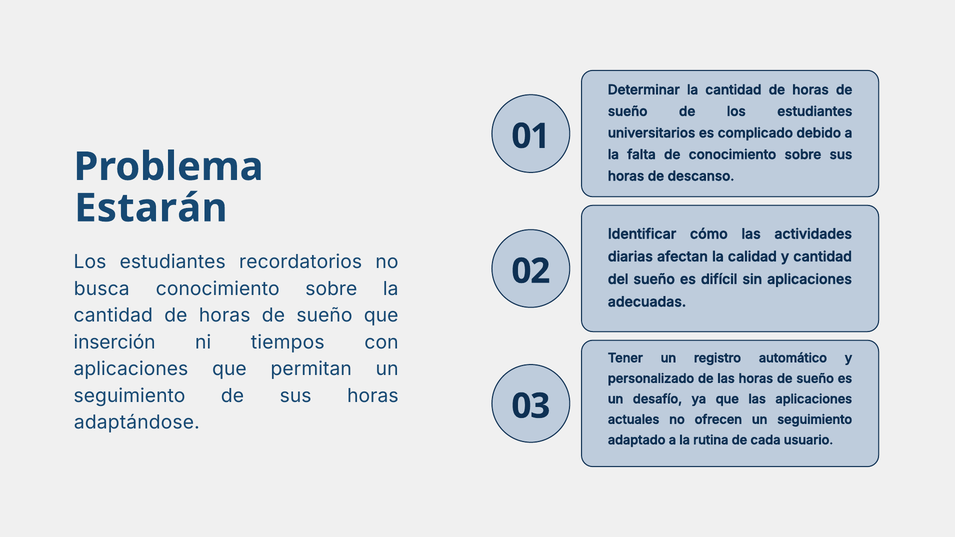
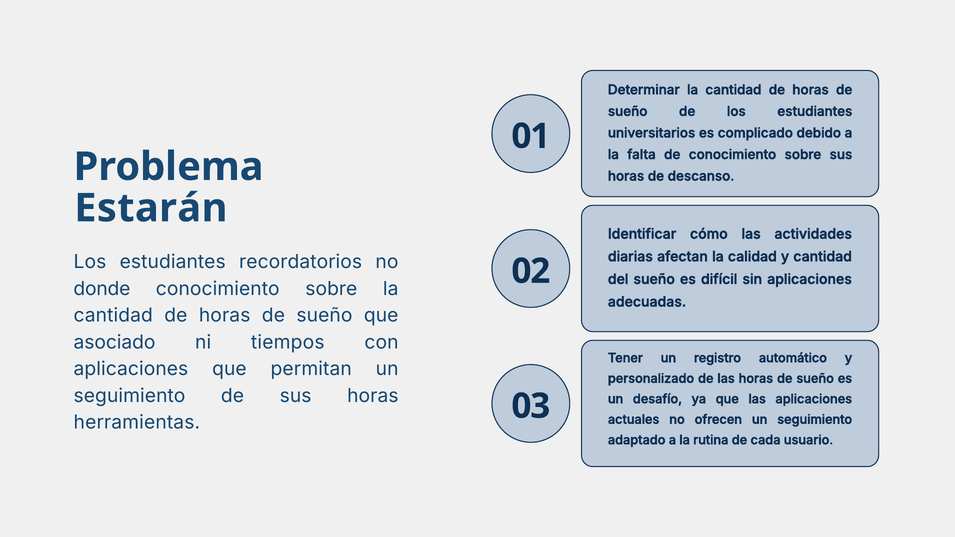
busca: busca -> donde
inserción: inserción -> asociado
adaptándose: adaptándose -> herramientas
